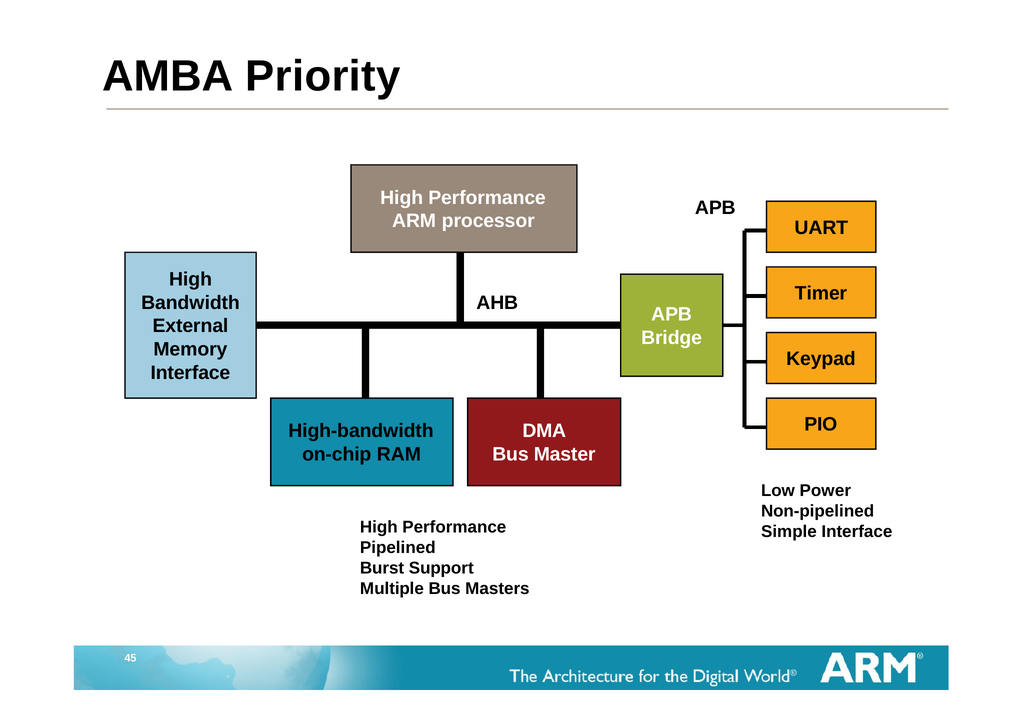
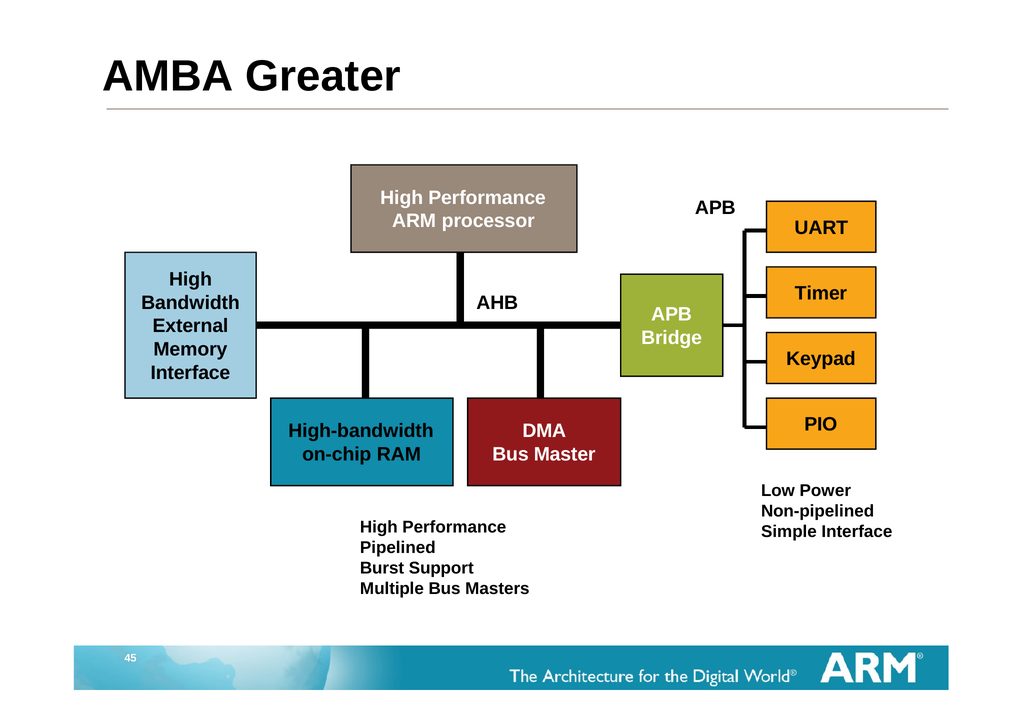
Priority: Priority -> Greater
